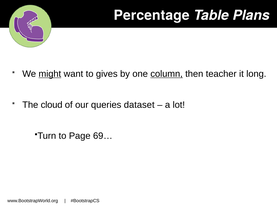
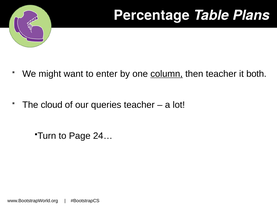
might underline: present -> none
gives: gives -> enter
long: long -> both
queries dataset: dataset -> teacher
69…: 69… -> 24…
